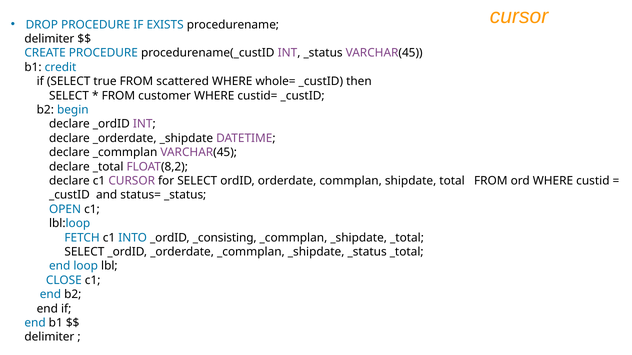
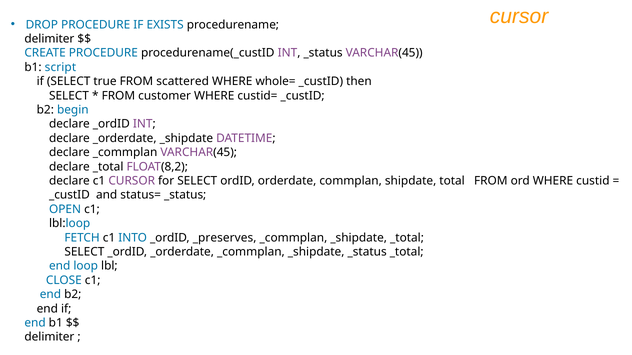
credit: credit -> script
_consisting: _consisting -> _preserves
